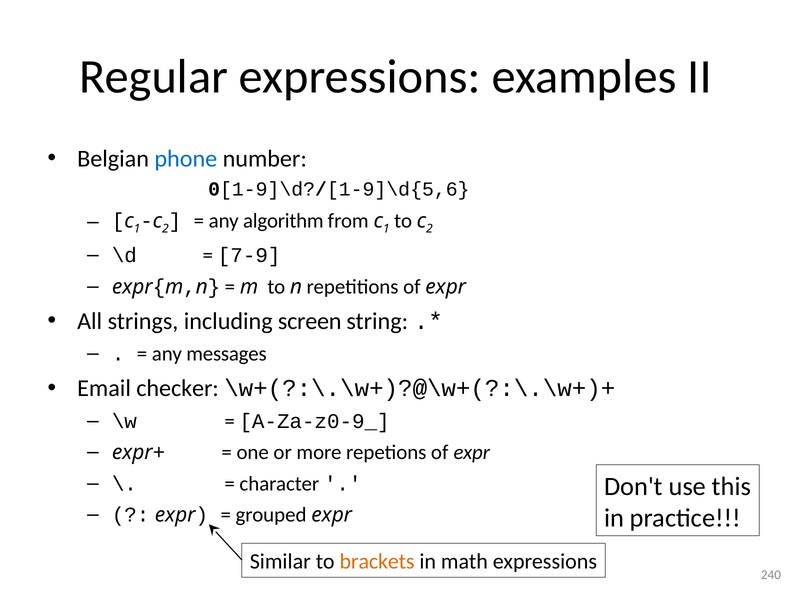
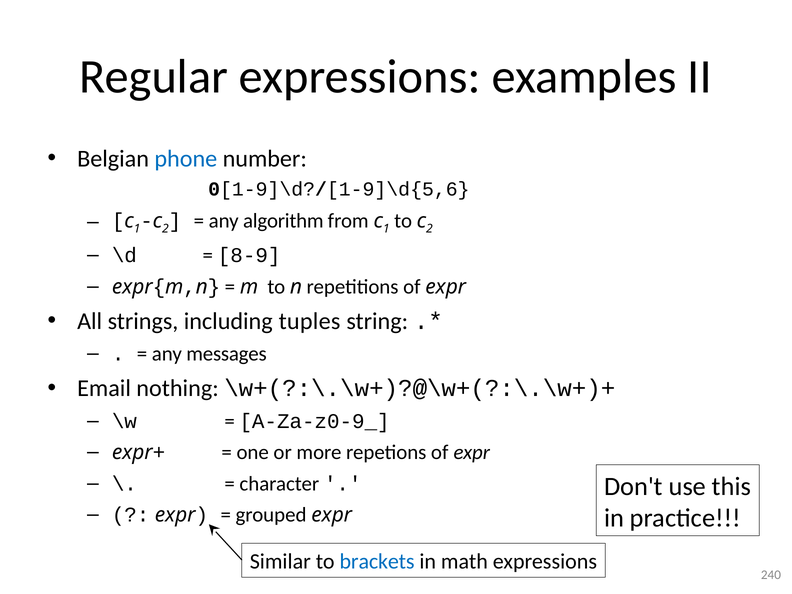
7-9: 7-9 -> 8-9
screen: screen -> tuples
checker: checker -> nothing
brackets colour: orange -> blue
